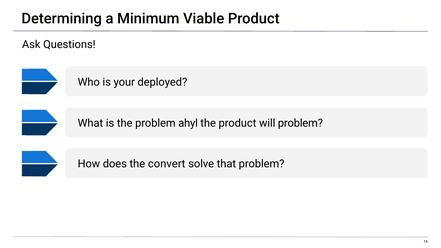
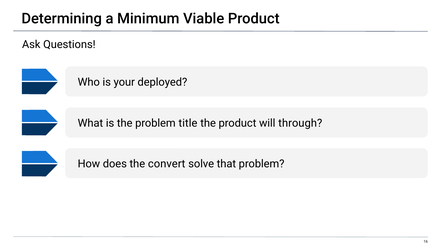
ahyl: ahyl -> title
will problem: problem -> through
